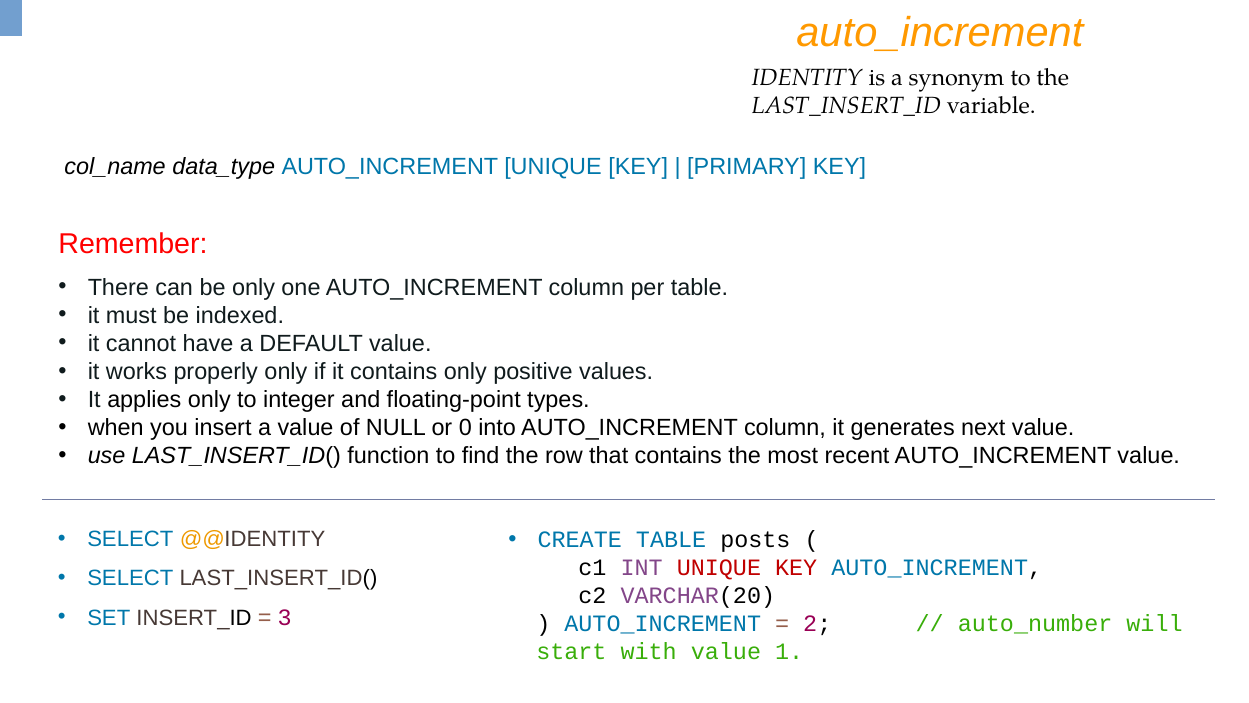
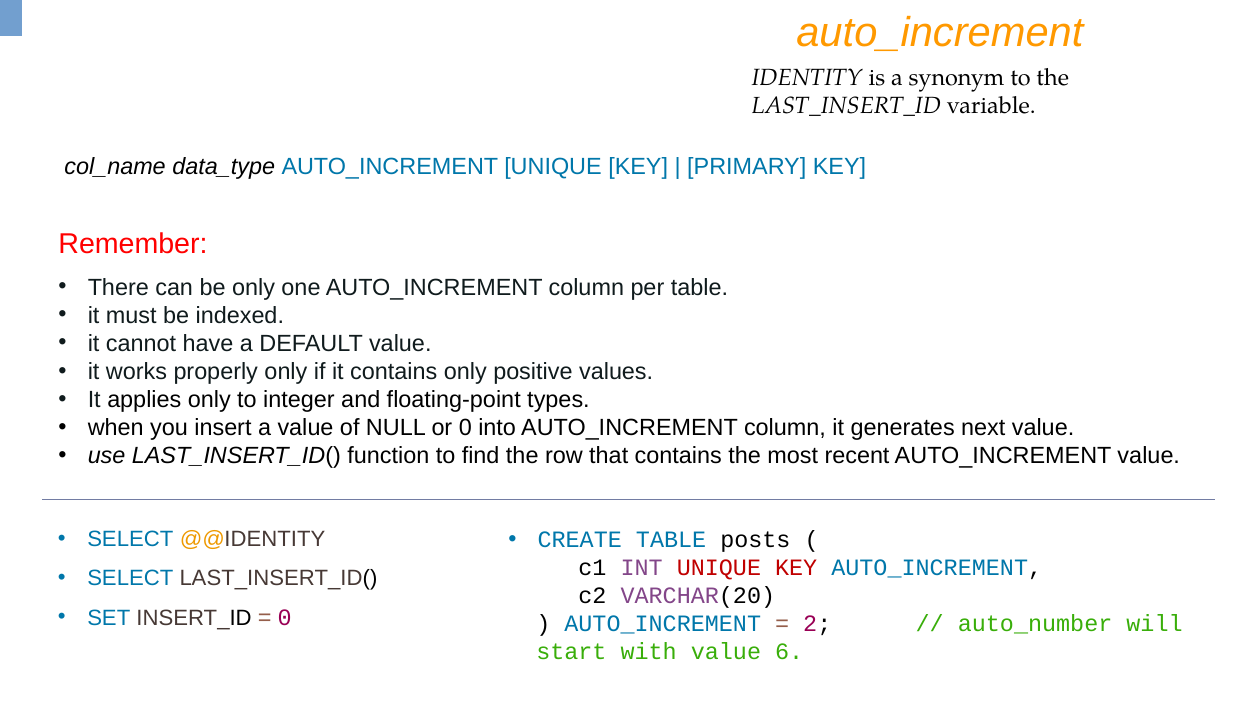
3 at (285, 617): 3 -> 0
1: 1 -> 6
